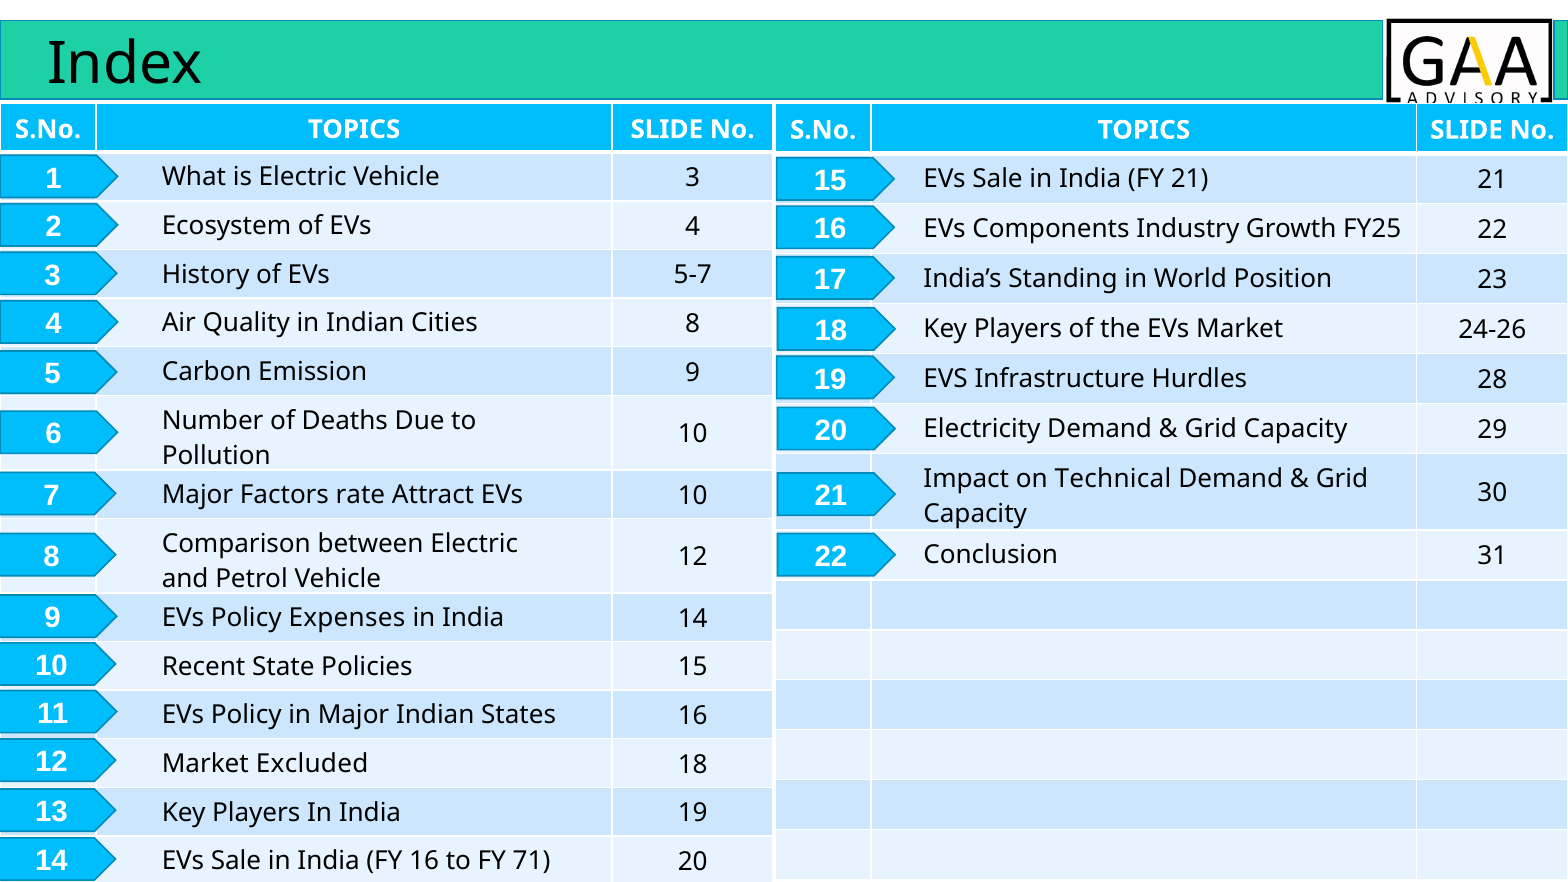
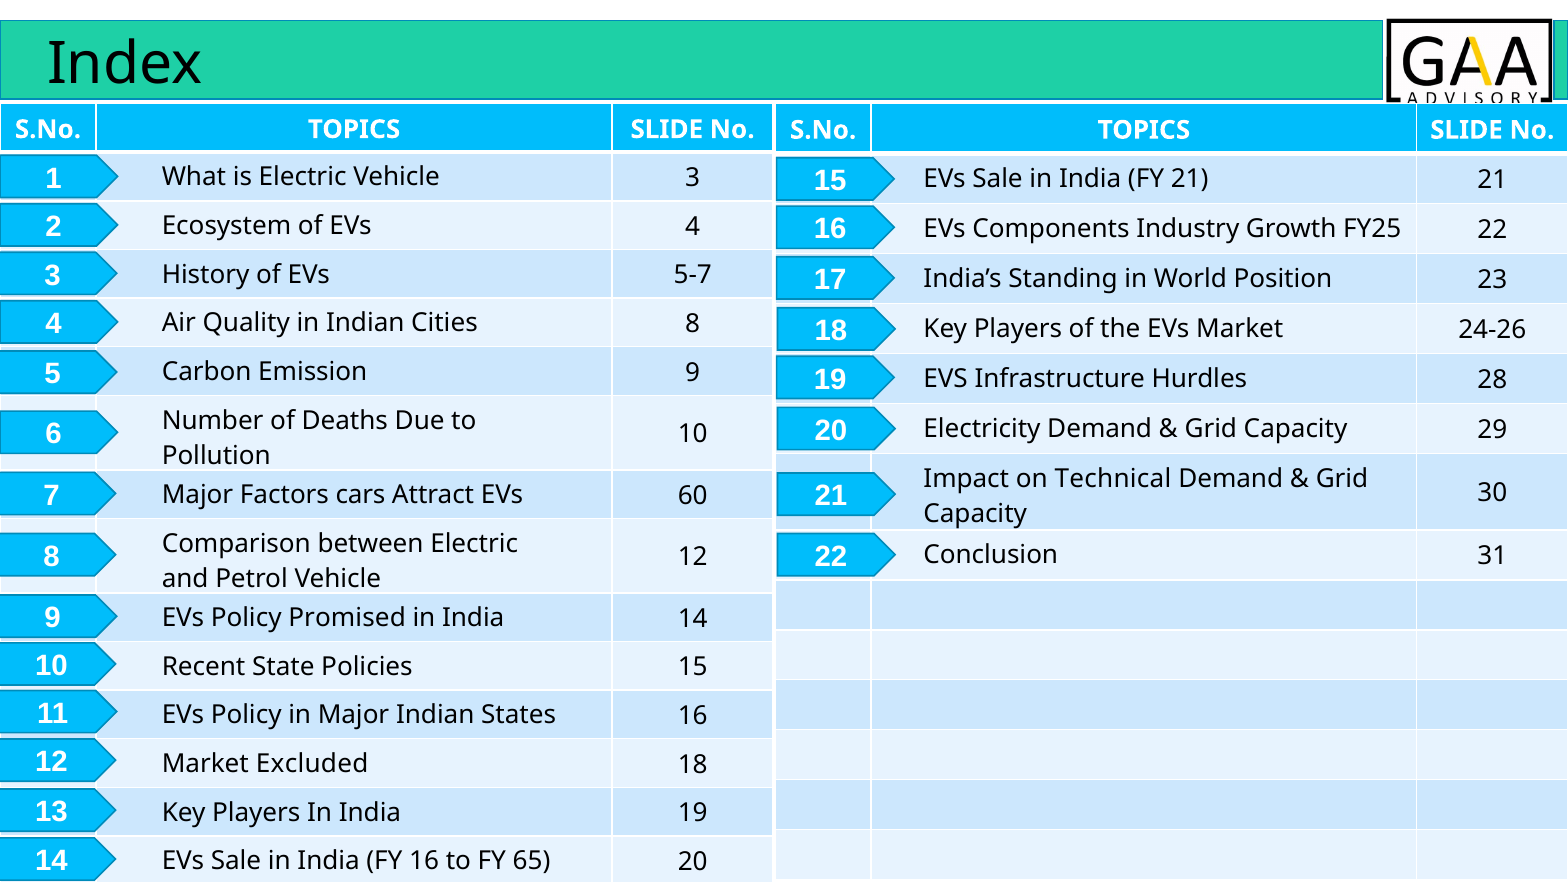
rate: rate -> cars
EVs 10: 10 -> 60
Expenses: Expenses -> Promised
71: 71 -> 65
